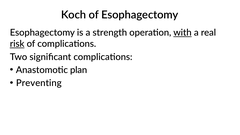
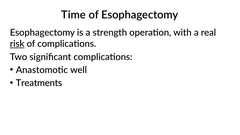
Koch: Koch -> Time
with underline: present -> none
plan: plan -> well
Preventing: Preventing -> Treatments
